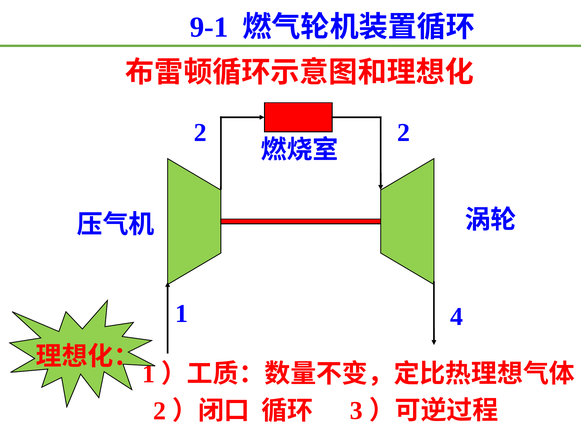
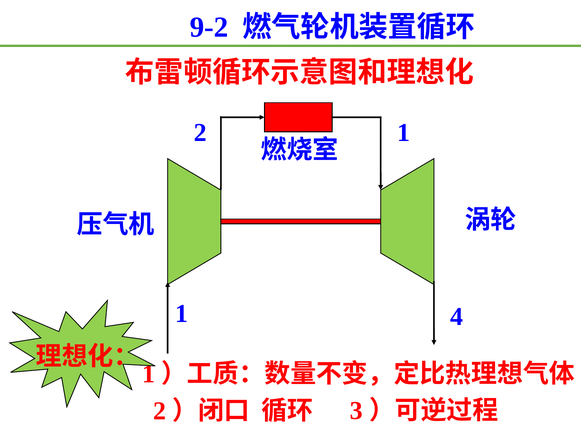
9-1: 9-1 -> 9-2
2 2: 2 -> 1
